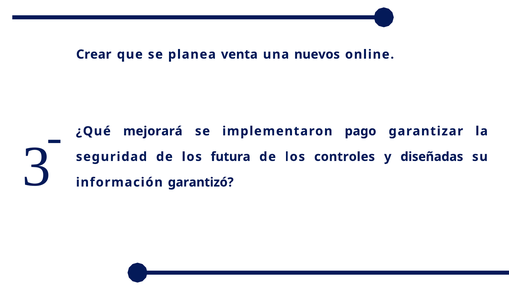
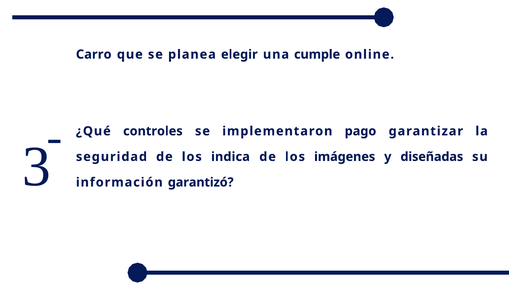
Crear: Crear -> Carro
venta: venta -> elegir
nuevos: nuevos -> cumple
mejorará: mejorará -> controles
futura: futura -> indica
controles: controles -> imágenes
